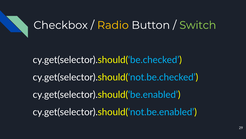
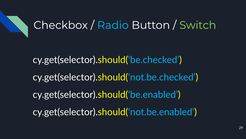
Radio colour: yellow -> light blue
